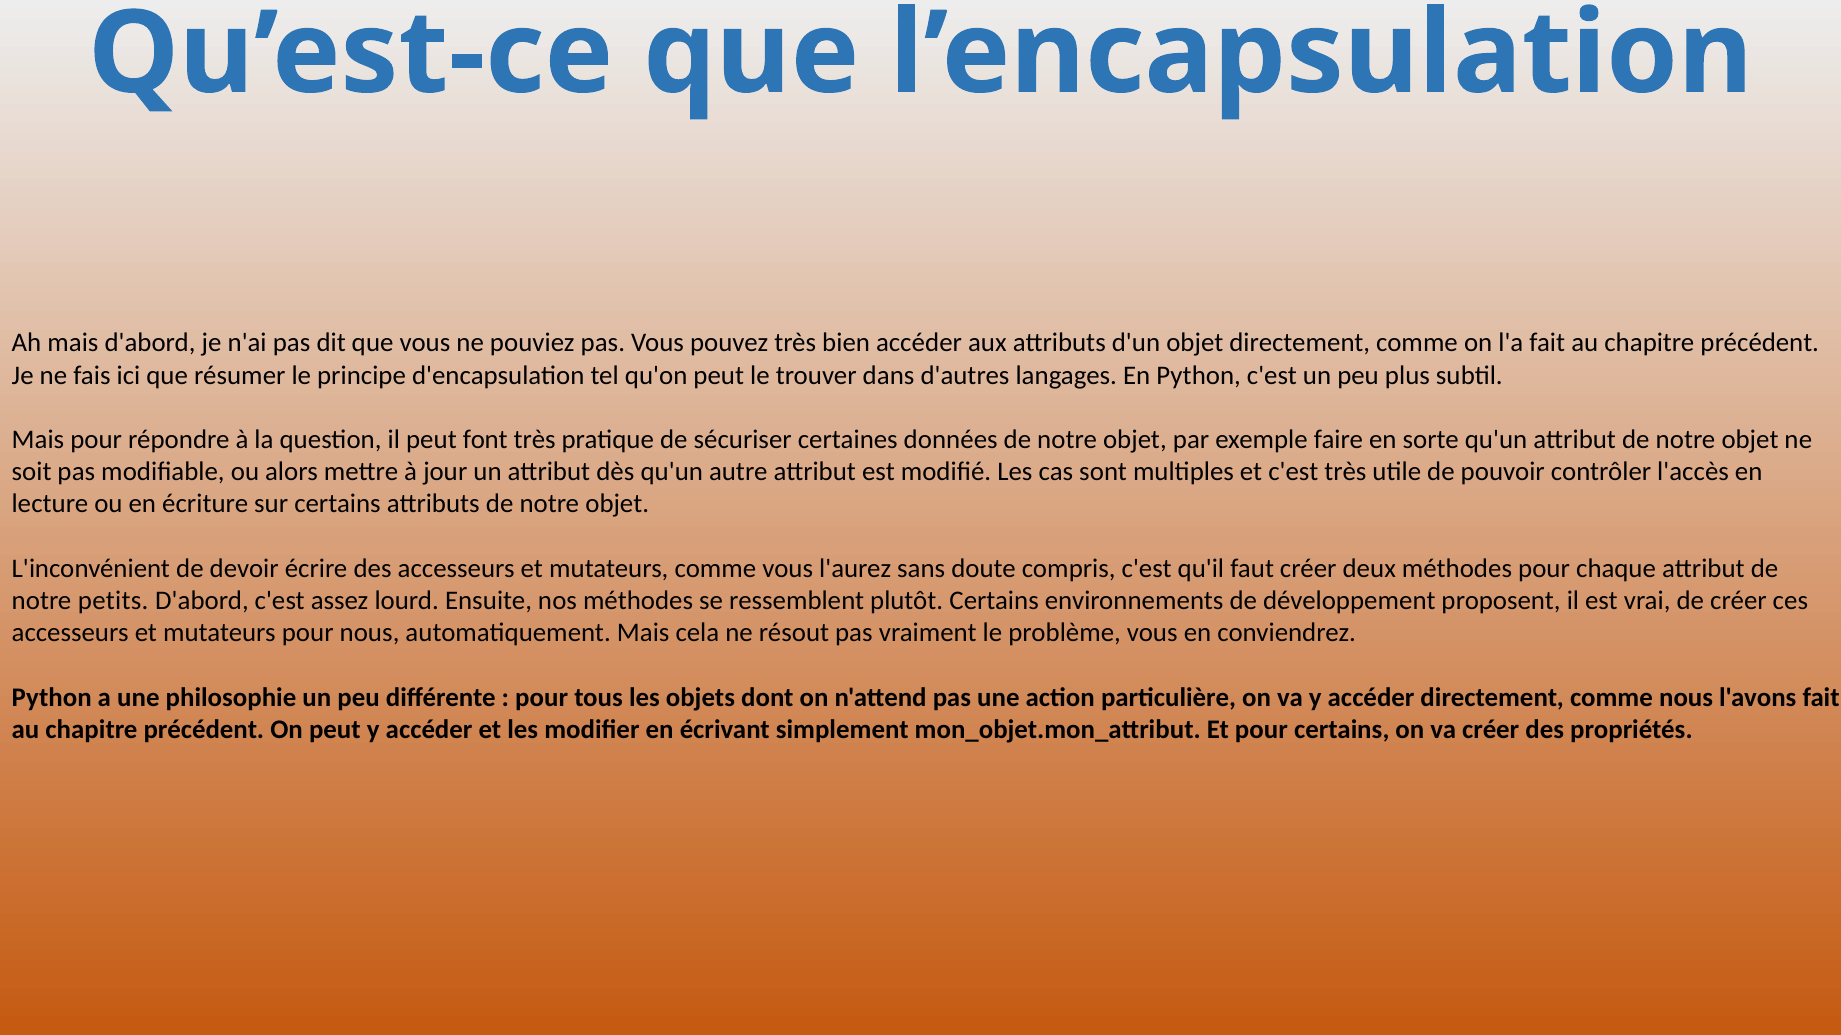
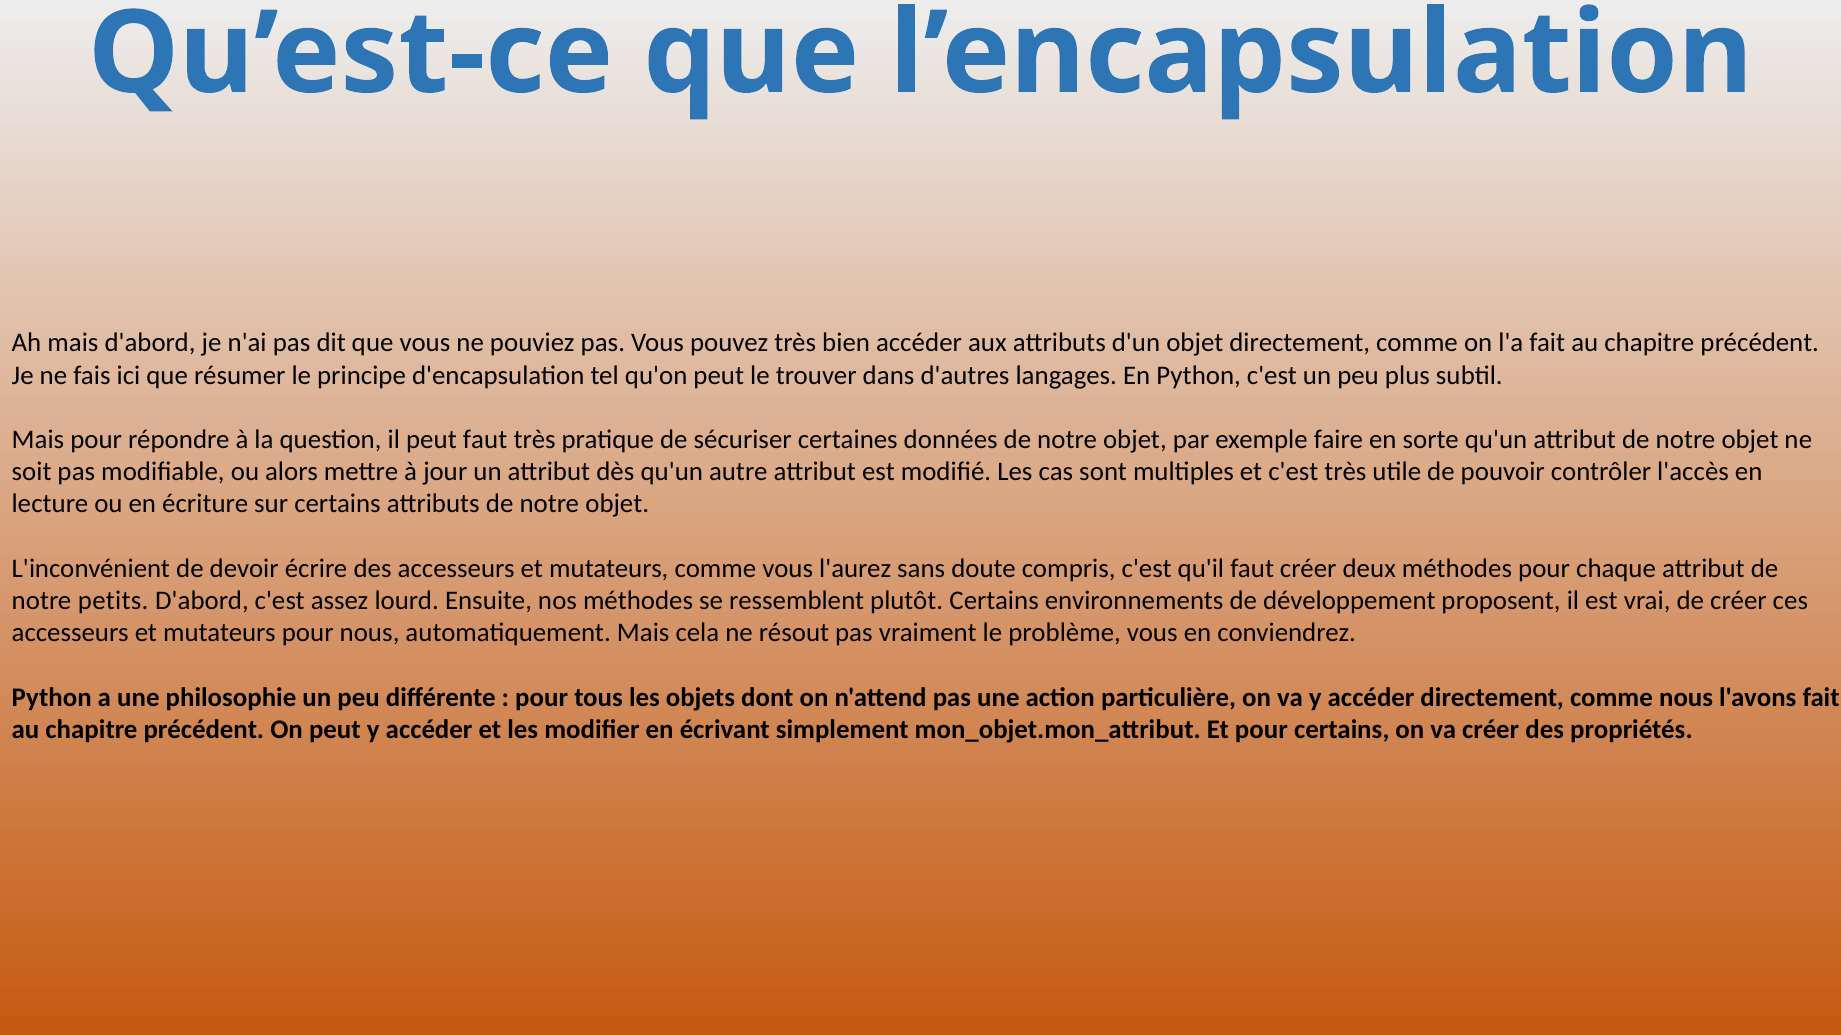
peut font: font -> faut
